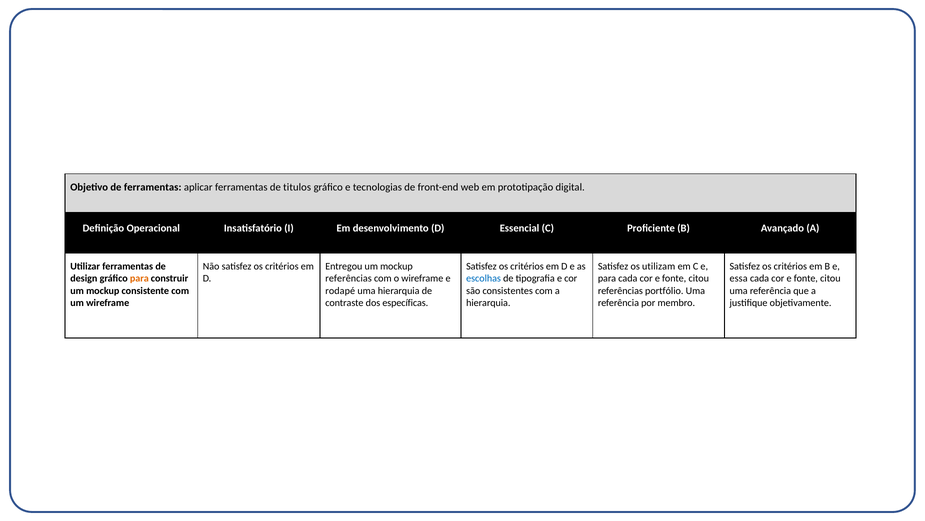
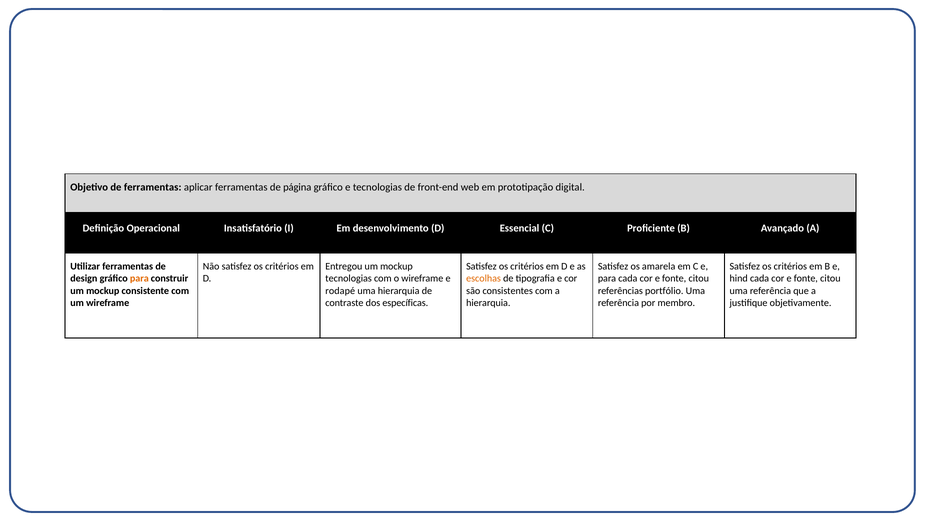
titulos: titulos -> página
utilizam: utilizam -> amarela
referências at (349, 278): referências -> tecnologias
escolhas colour: blue -> orange
essa: essa -> hind
